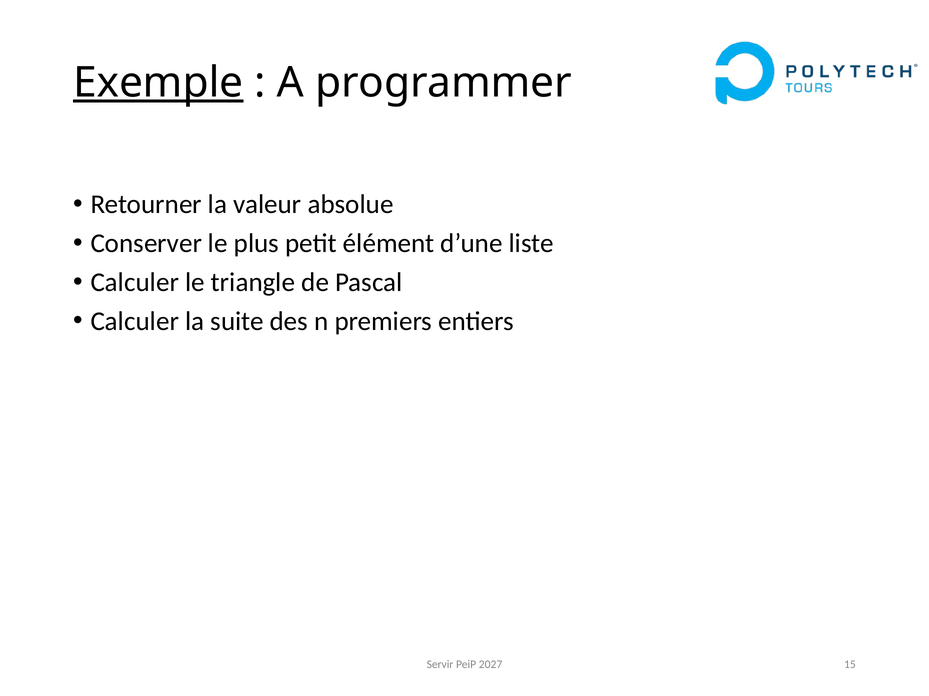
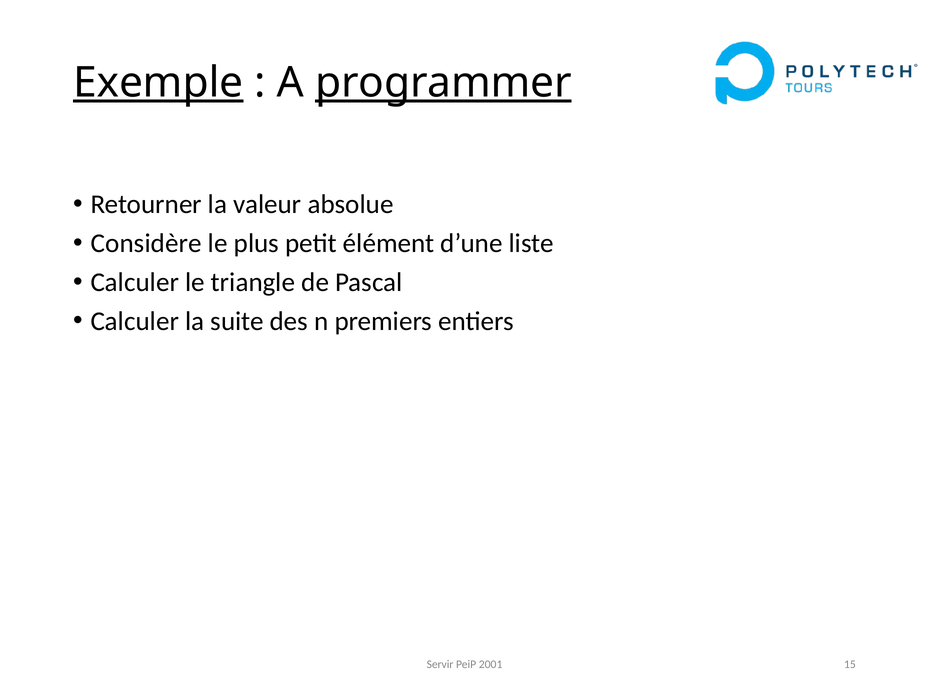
programmer underline: none -> present
Conserver: Conserver -> Considère
2027: 2027 -> 2001
